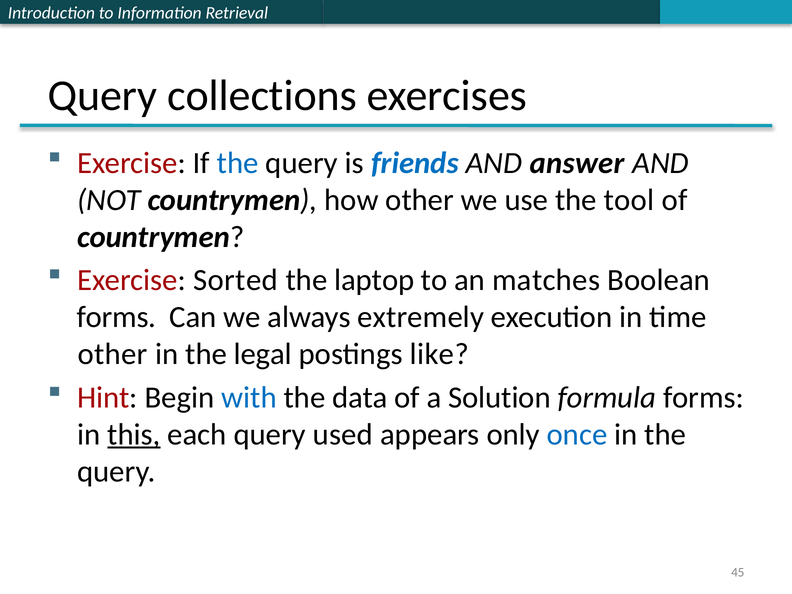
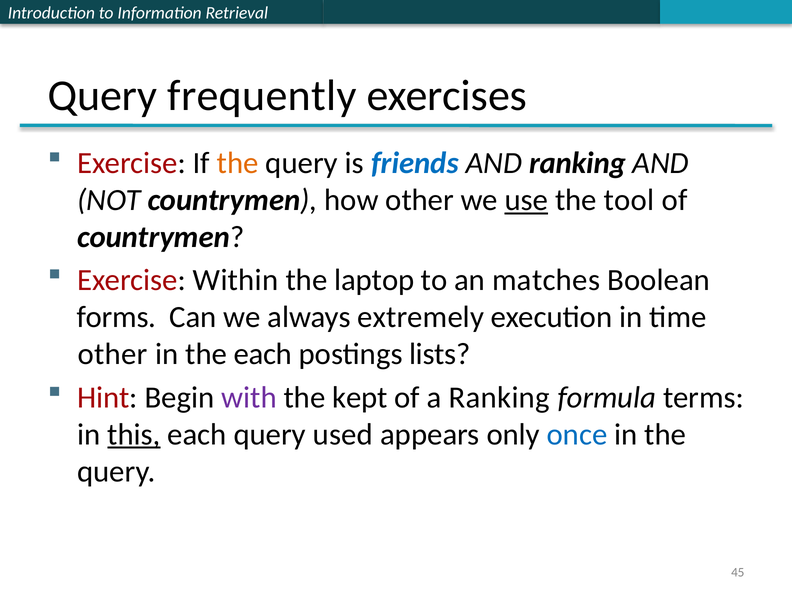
collections: collections -> frequently
the at (238, 163) colour: blue -> orange
AND answer: answer -> ranking
use underline: none -> present
Sorted: Sorted -> Within
the legal: legal -> each
like: like -> lists
with colour: blue -> purple
data: data -> kept
a Solution: Solution -> Ranking
formula forms: forms -> terms
